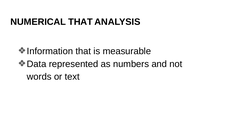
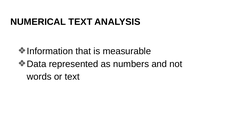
NUMERICAL THAT: THAT -> TEXT
